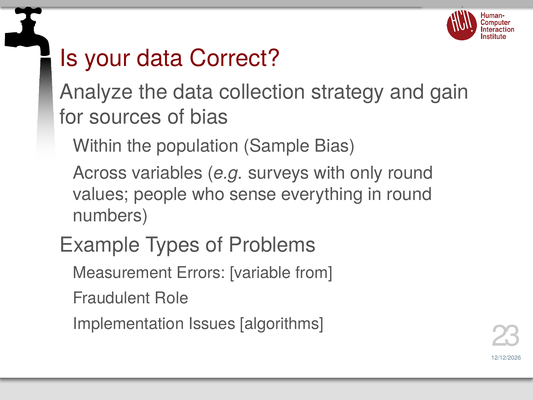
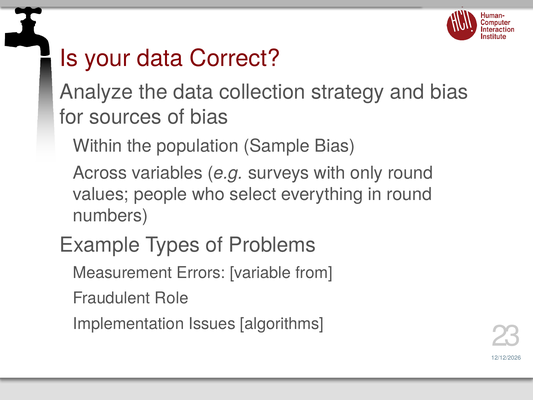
and gain: gain -> bias
sense: sense -> select
